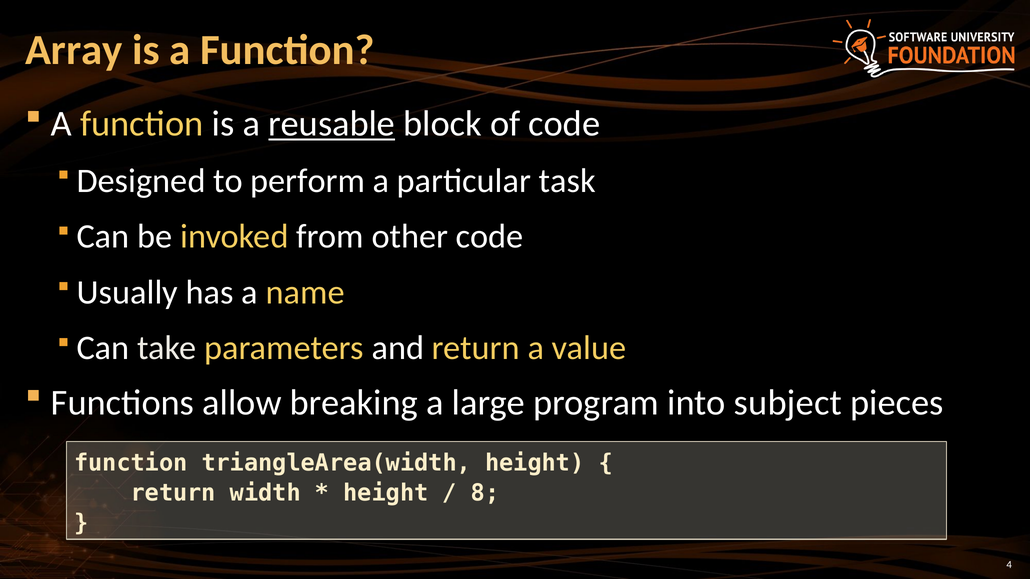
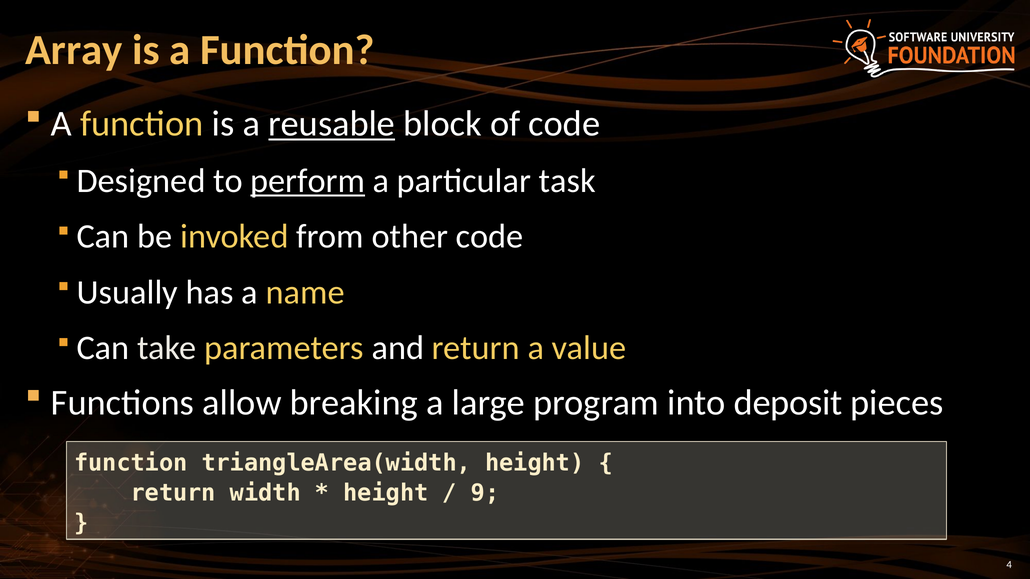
perform underline: none -> present
subject: subject -> deposit
8: 8 -> 9
